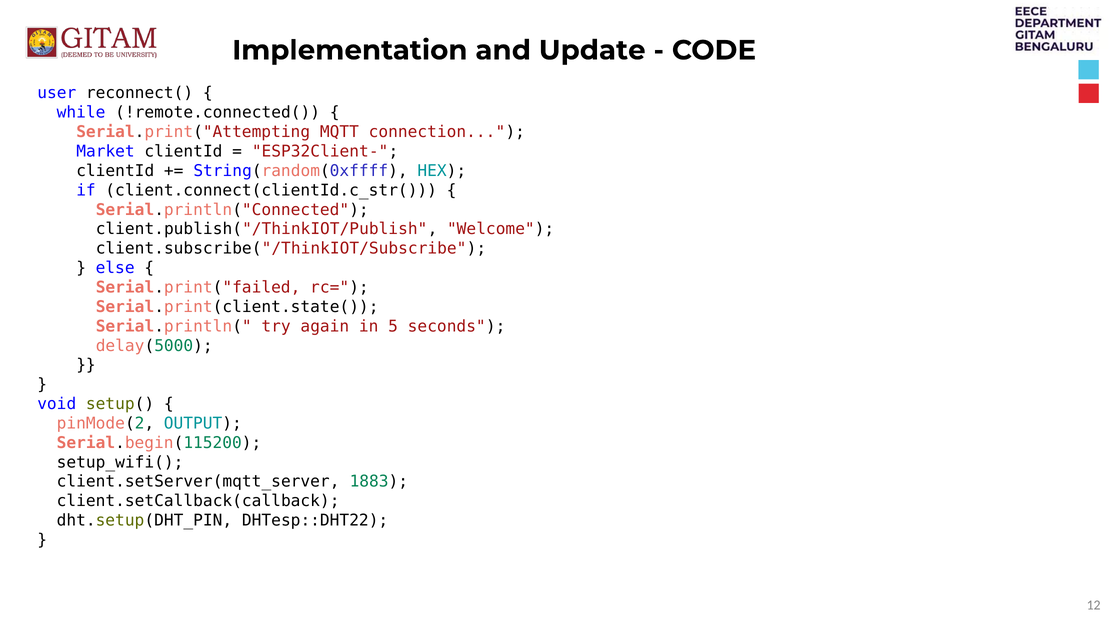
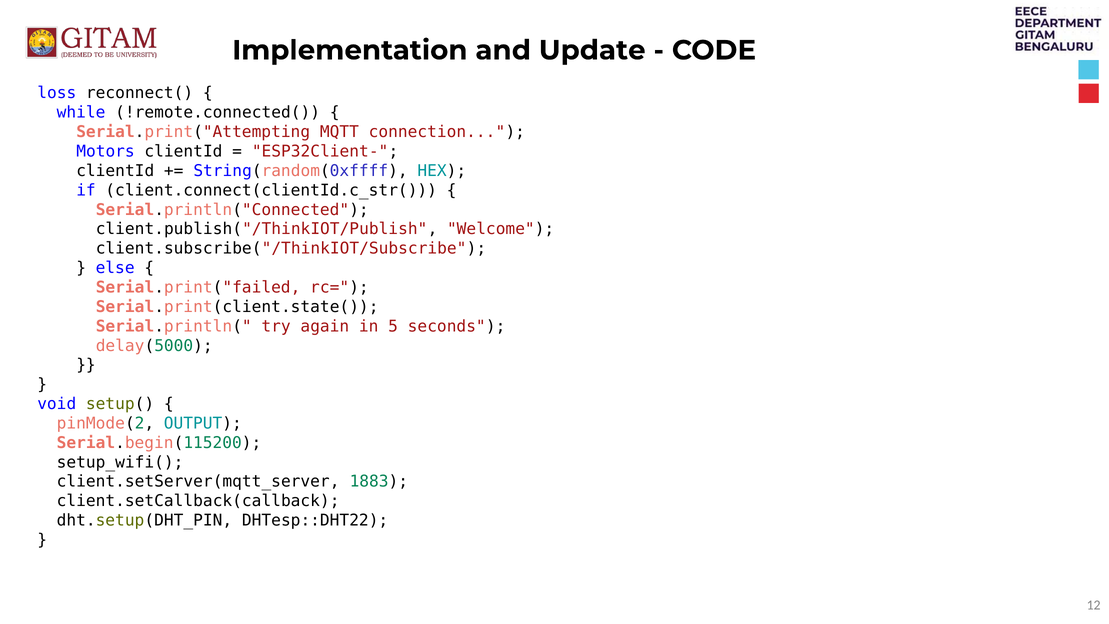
user: user -> loss
Market: Market -> Motors
